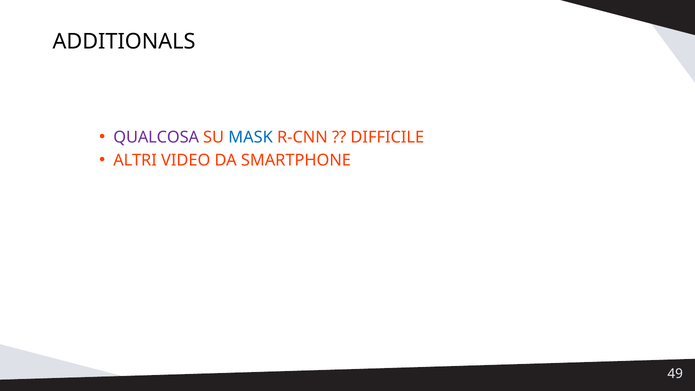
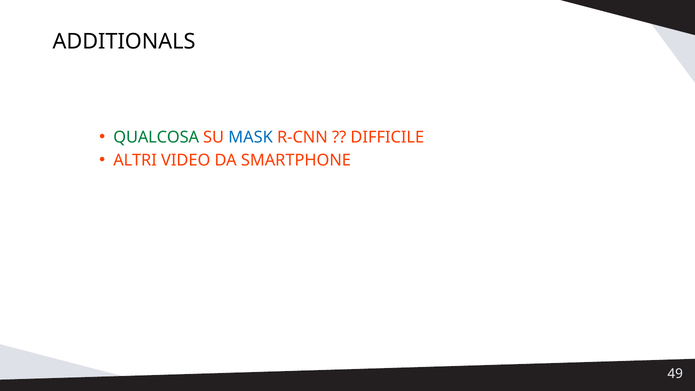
QUALCOSA colour: purple -> green
